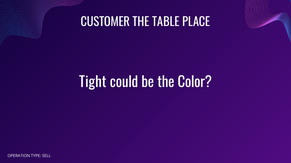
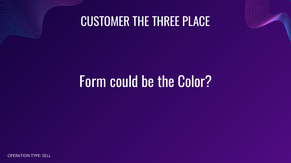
TABLE: TABLE -> THREE
Tight: Tight -> Form
